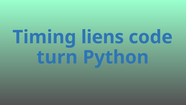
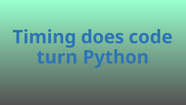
liens: liens -> does
